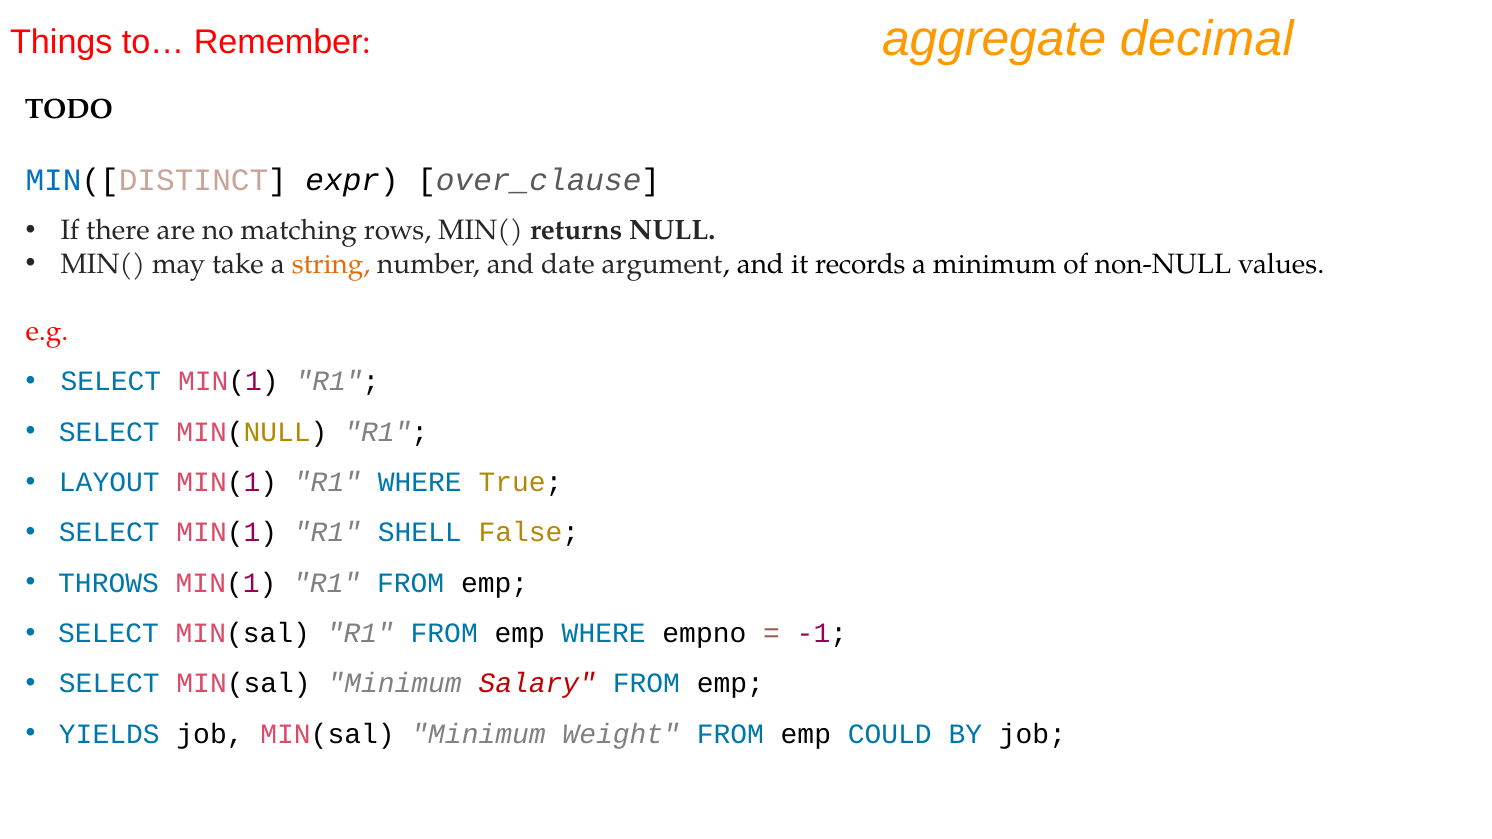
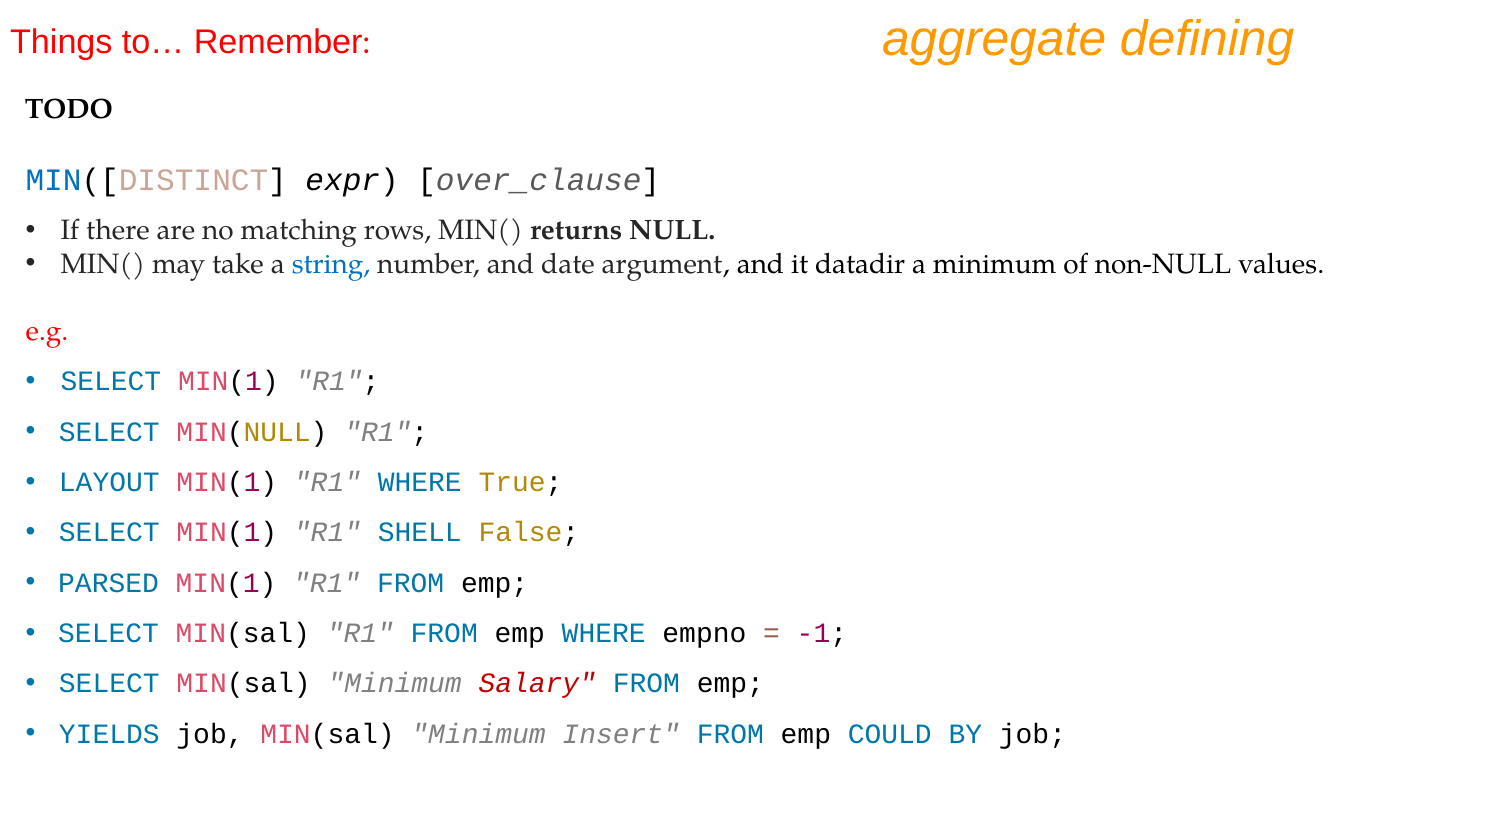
decimal: decimal -> defining
string colour: orange -> blue
records: records -> datadir
THROWS: THROWS -> PARSED
Weight: Weight -> Insert
